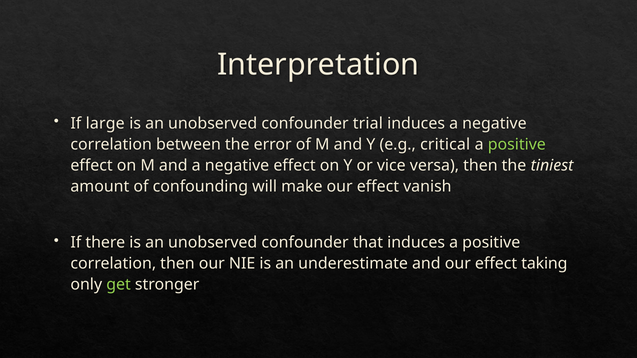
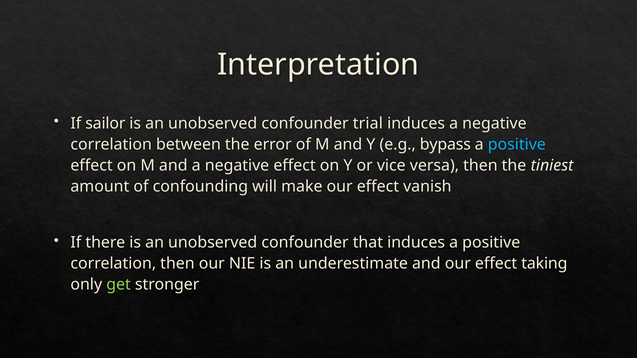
large: large -> sailor
critical: critical -> bypass
positive at (517, 144) colour: light green -> light blue
